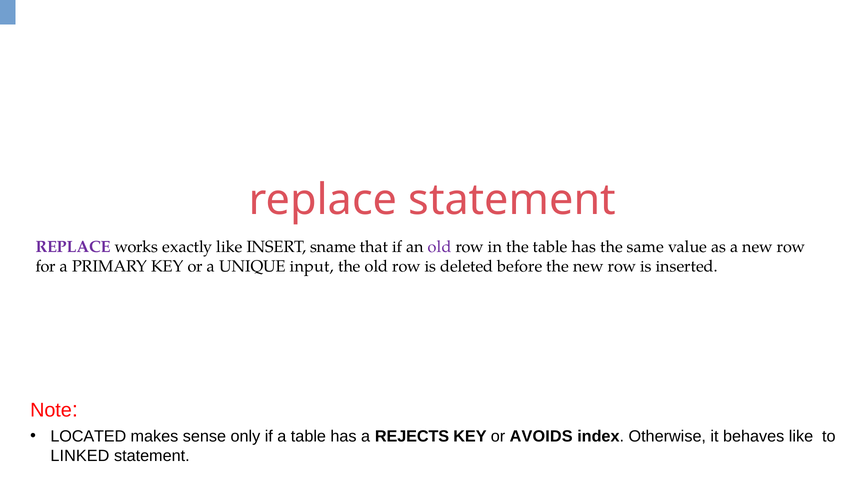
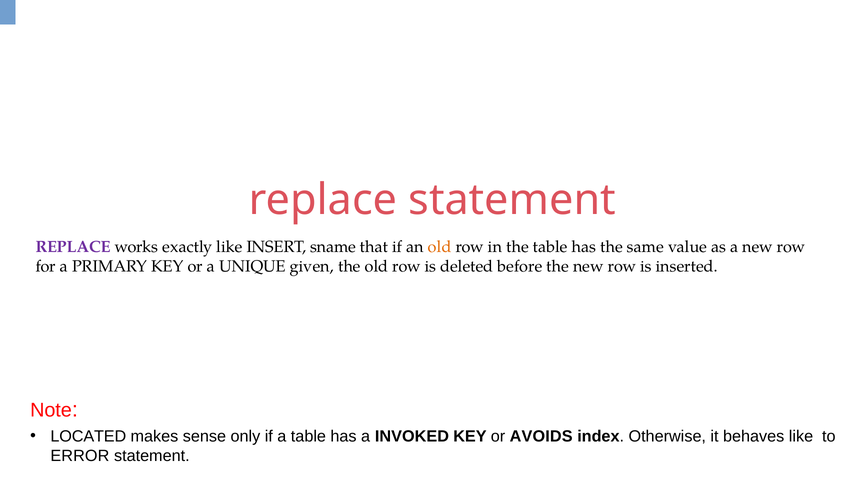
old at (440, 247) colour: purple -> orange
input: input -> given
REJECTS: REJECTS -> INVOKED
LINKED: LINKED -> ERROR
